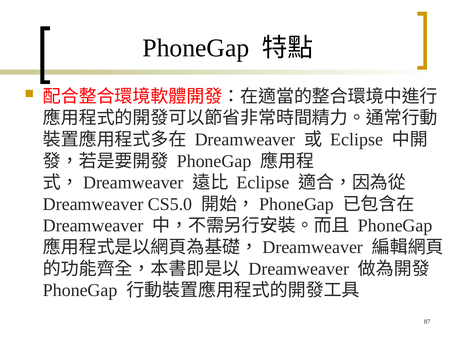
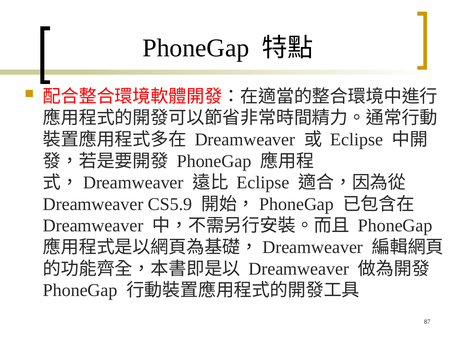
CS5.0: CS5.0 -> CS5.9
